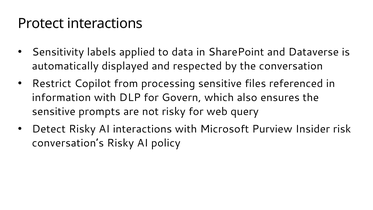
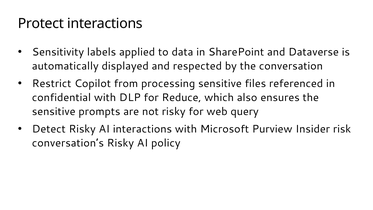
information: information -> confidential
Govern: Govern -> Reduce
